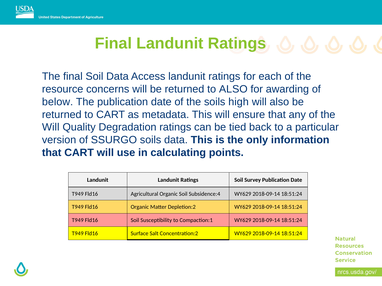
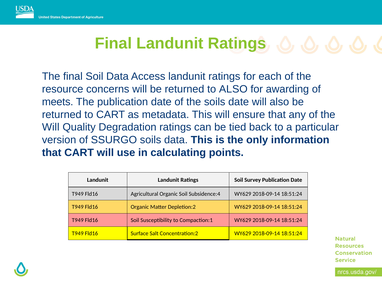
below: below -> meets
soils high: high -> date
